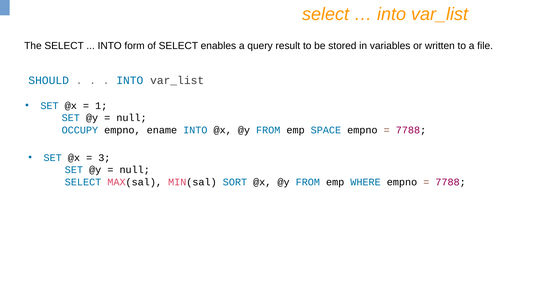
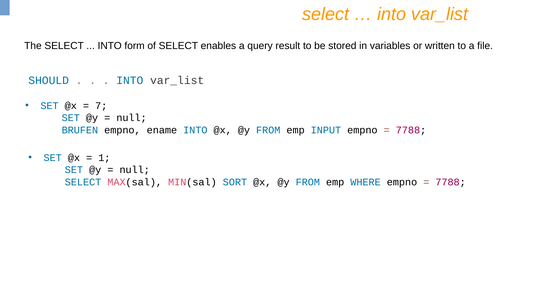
1: 1 -> 7
OCCUPY: OCCUPY -> BRUFEN
SPACE: SPACE -> INPUT
3: 3 -> 1
